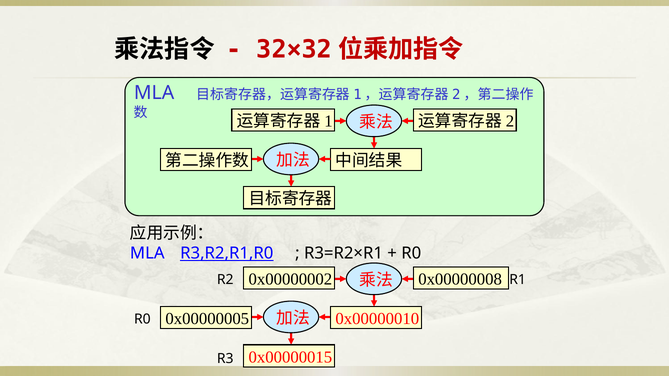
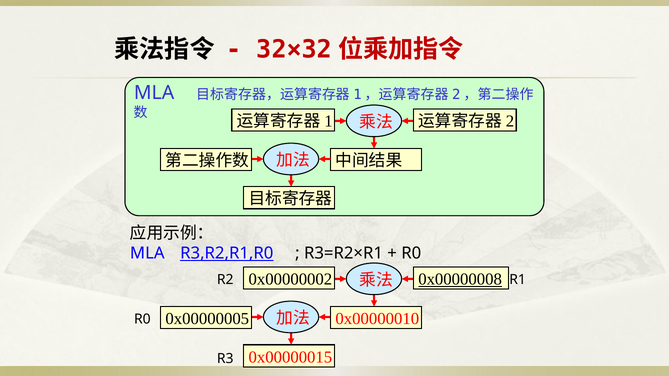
0x00000008 underline: none -> present
